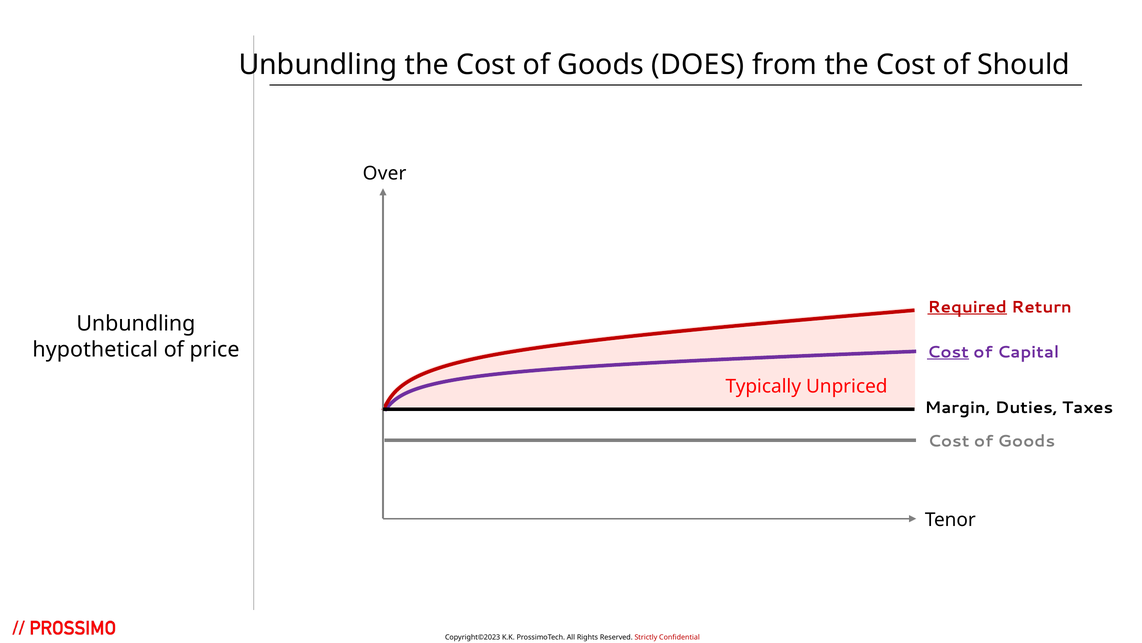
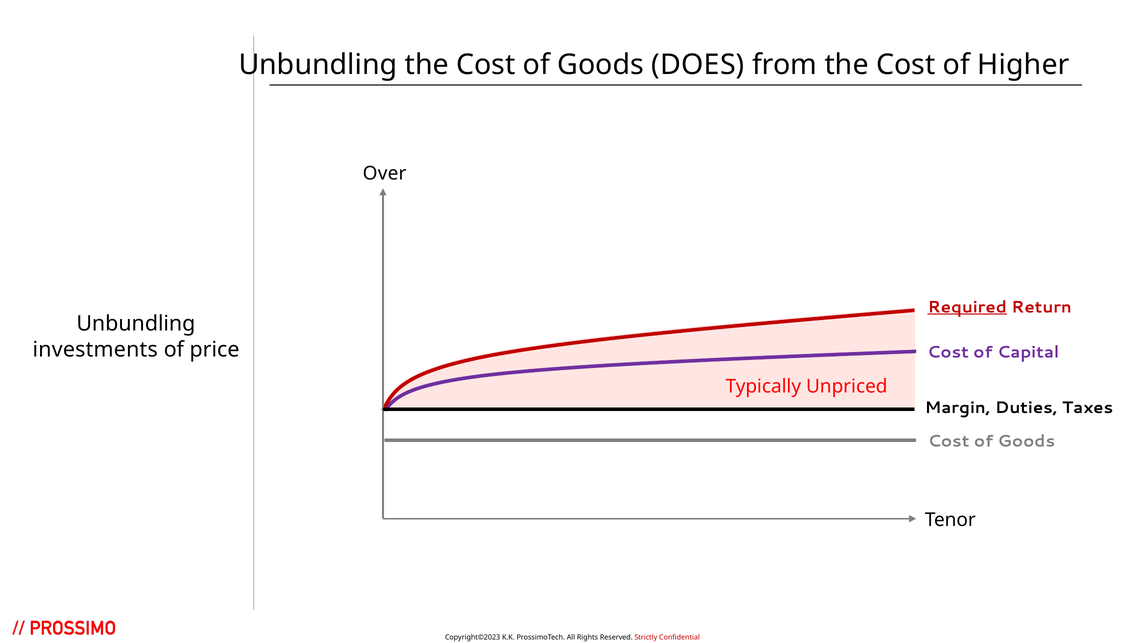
Should: Should -> Higher
hypothetical: hypothetical -> investments
Cost at (948, 352) underline: present -> none
